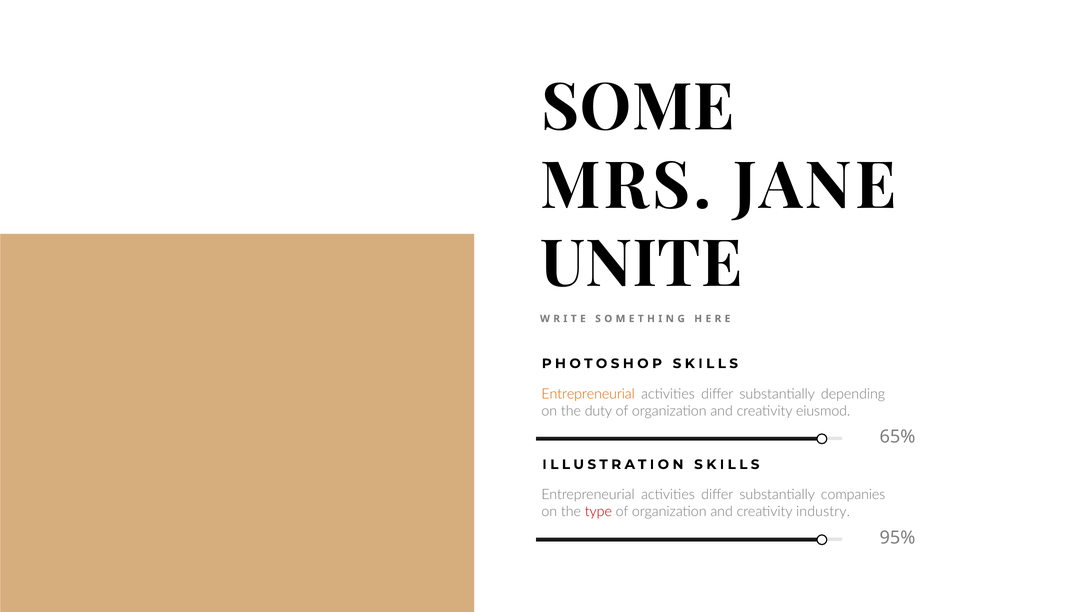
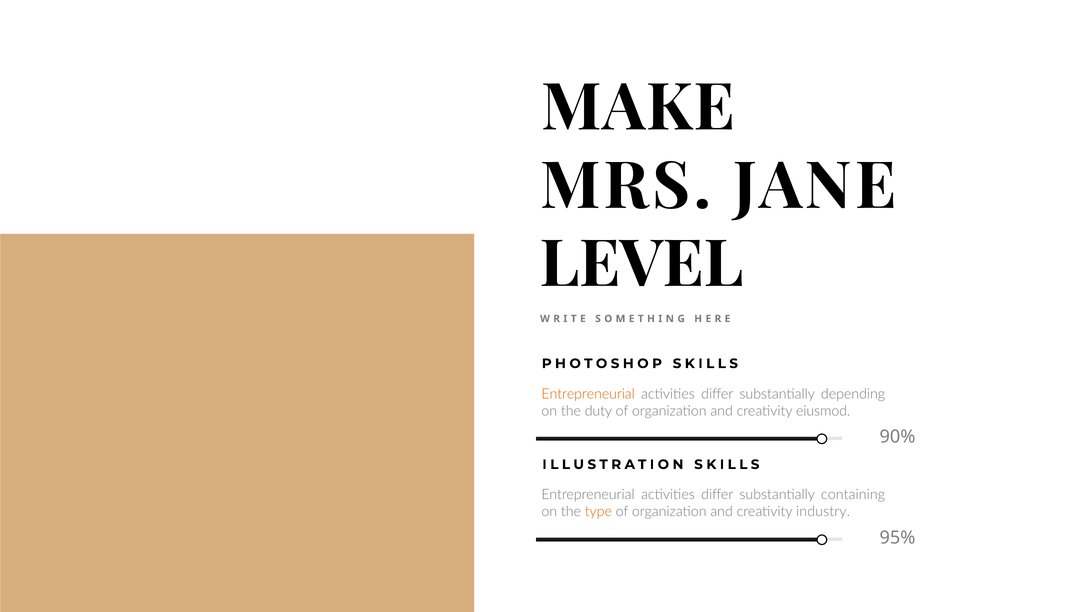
SOME: SOME -> MAKE
UNITE: UNITE -> LEVEL
65%: 65% -> 90%
companies: companies -> containing
type colour: red -> orange
